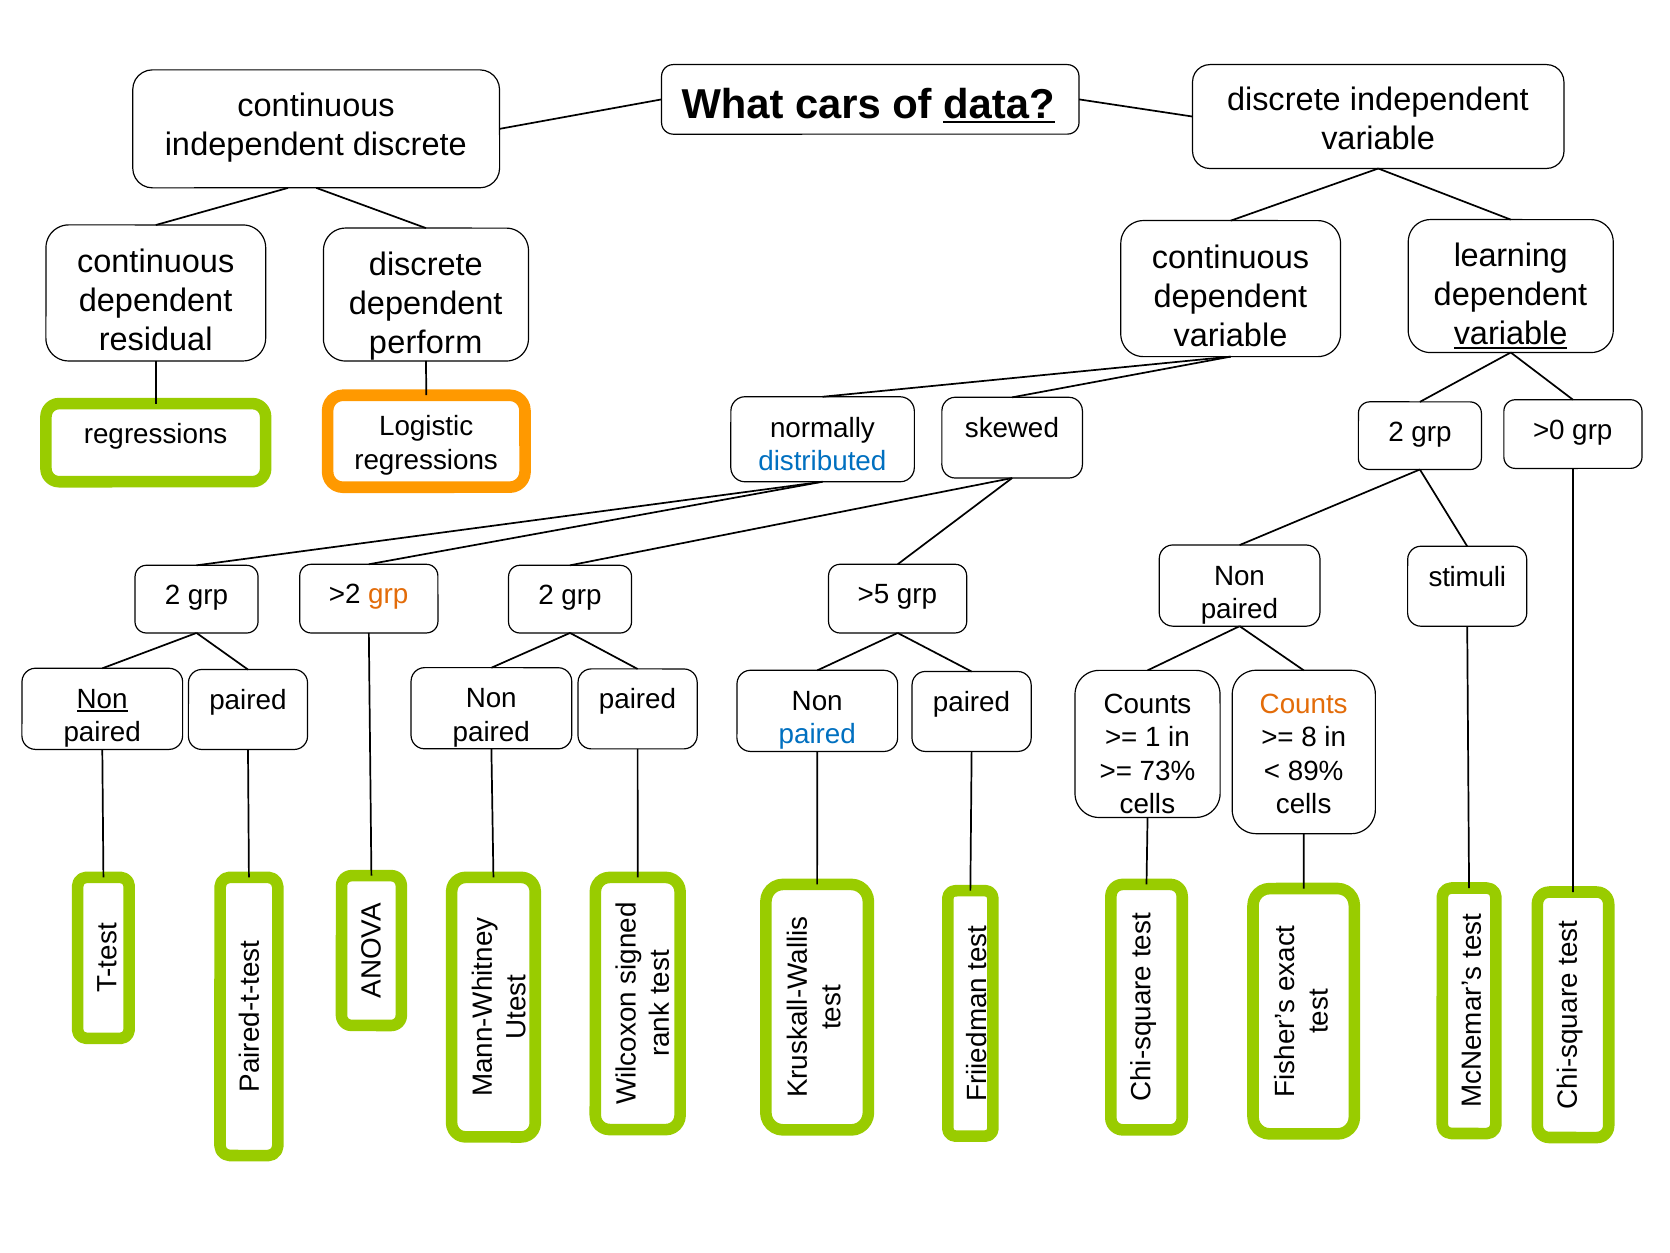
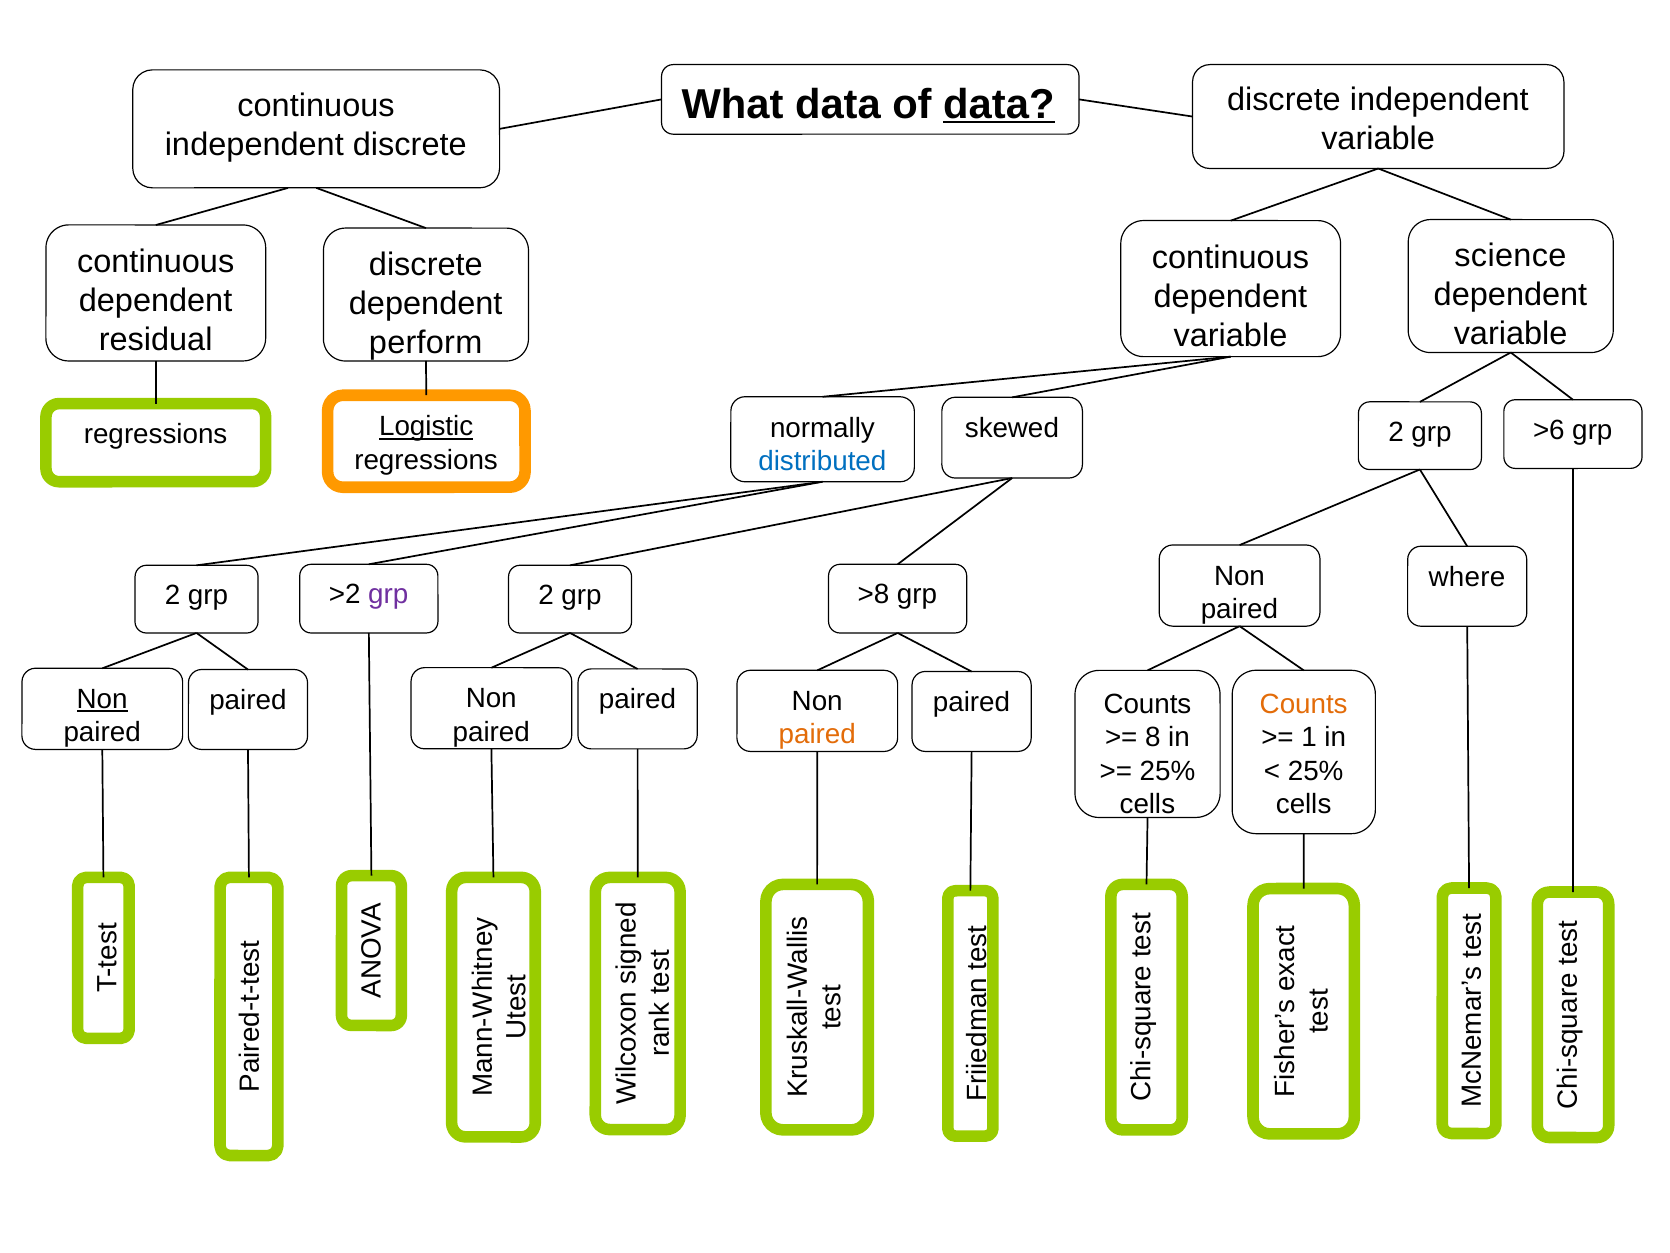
What cars: cars -> data
learning: learning -> science
variable at (1511, 334) underline: present -> none
>0: >0 -> >6
Logistic underline: none -> present
stimuli: stimuli -> where
grp at (388, 594) colour: orange -> purple
>5: >5 -> >8
paired at (817, 734) colour: blue -> orange
8: 8 -> 1
1: 1 -> 8
89% at (1316, 771): 89% -> 25%
73% at (1167, 771): 73% -> 25%
